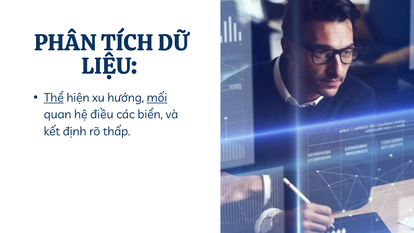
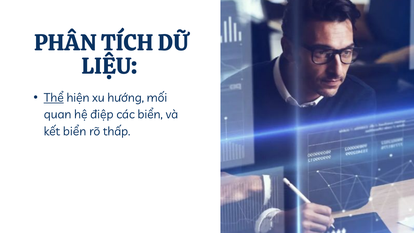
mối underline: present -> none
điều: điều -> điệp
kết định: định -> biển
